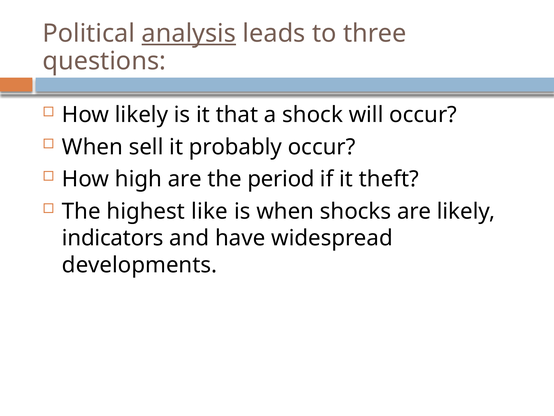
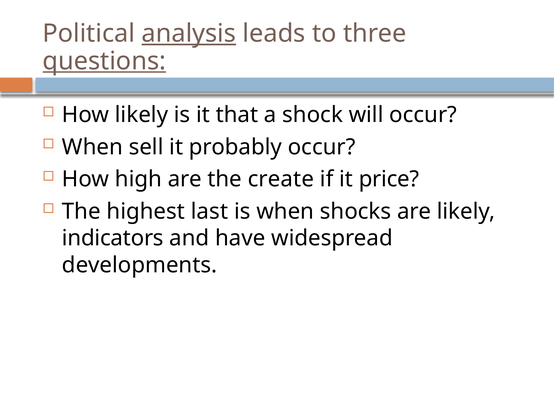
questions underline: none -> present
period: period -> create
theft: theft -> price
like: like -> last
